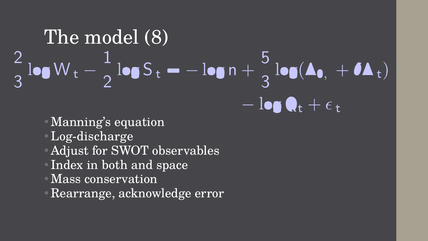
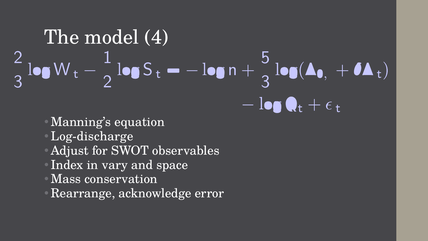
8: 8 -> 4
both: both -> vary
